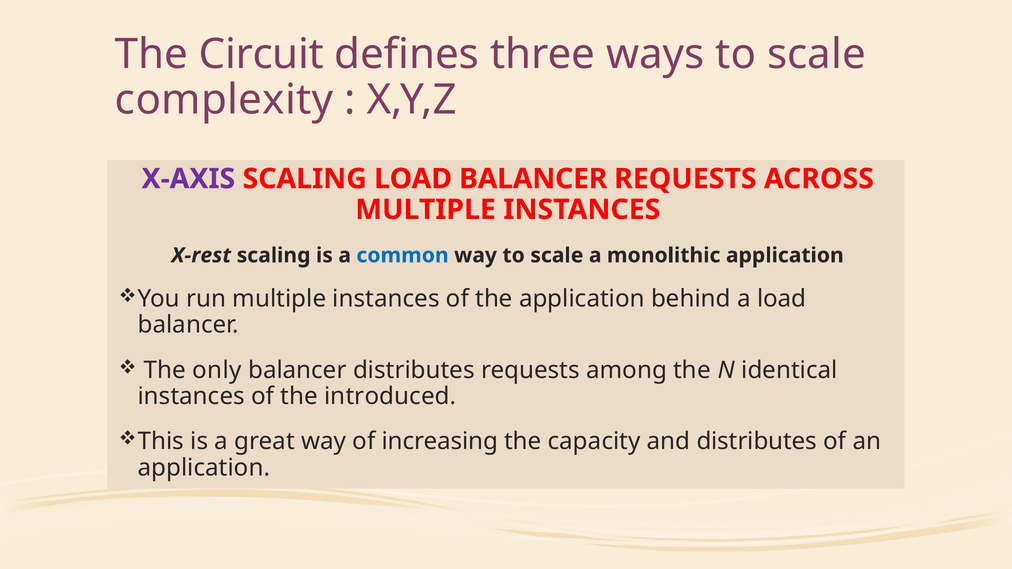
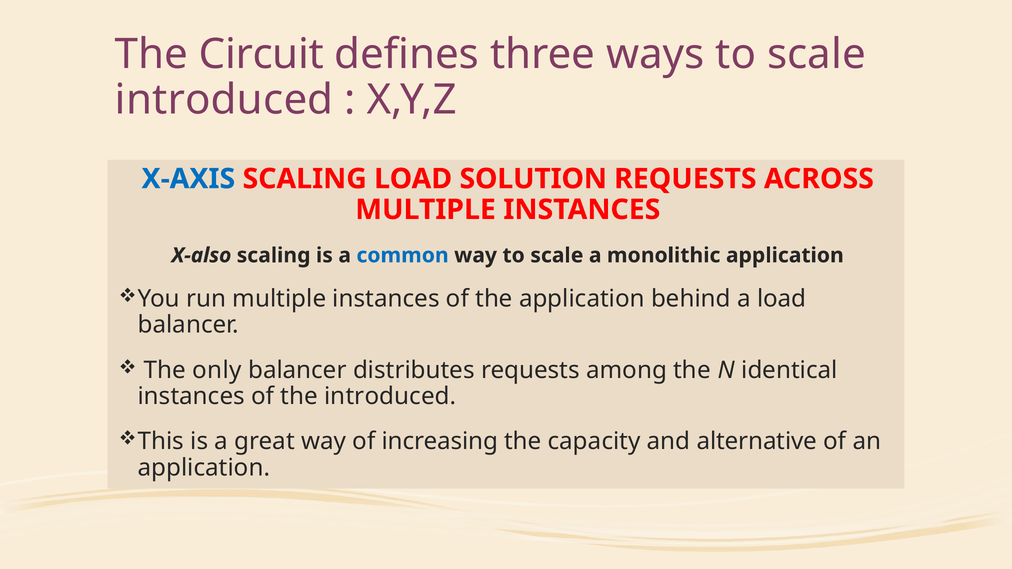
complexity at (224, 100): complexity -> introduced
X-AXIS colour: purple -> blue
SCALING LOAD BALANCER: BALANCER -> SOLUTION
X-rest: X-rest -> X-also
and distributes: distributes -> alternative
